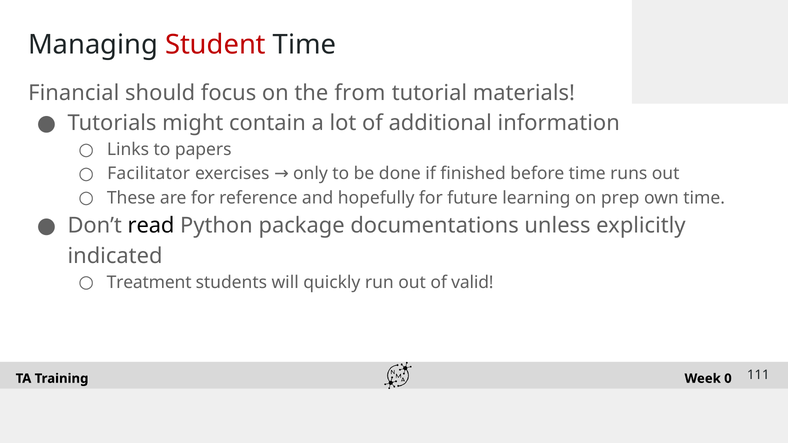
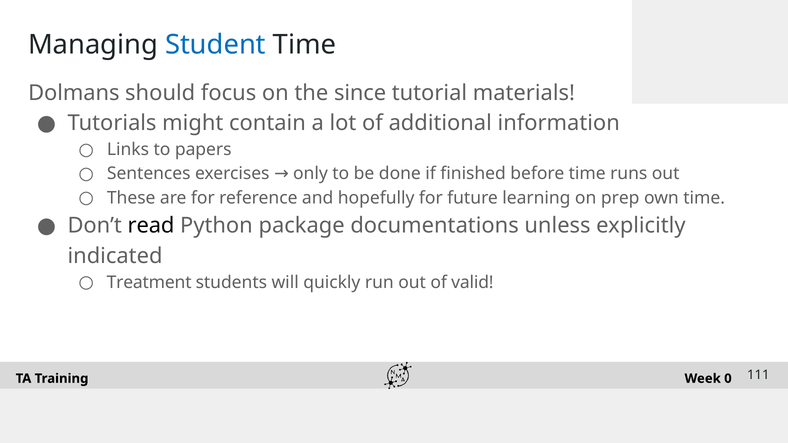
Student colour: red -> blue
Financial: Financial -> Dolmans
from: from -> since
Facilitator: Facilitator -> Sentences
